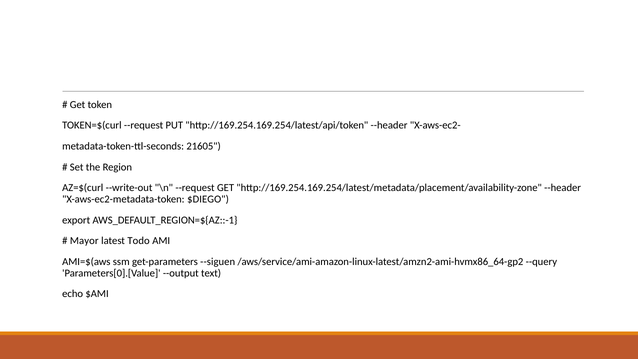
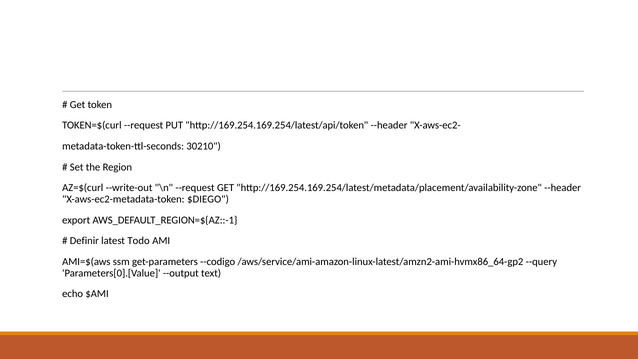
21605: 21605 -> 30210
Mayor: Mayor -> Definir
--siguen: --siguen -> --codigo
